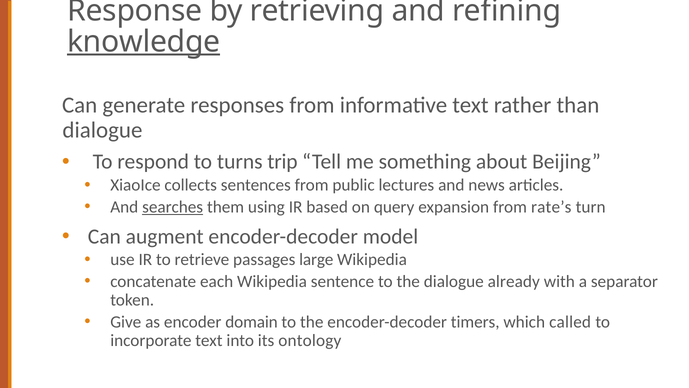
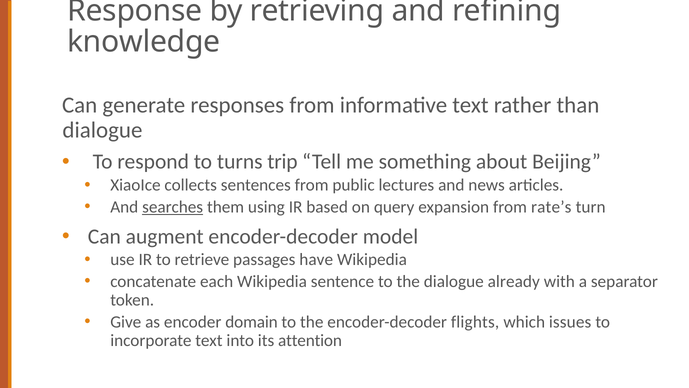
knowledge underline: present -> none
large: large -> have
timers: timers -> flights
called: called -> issues
ontology: ontology -> attention
